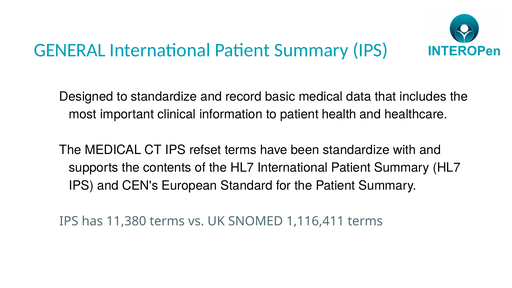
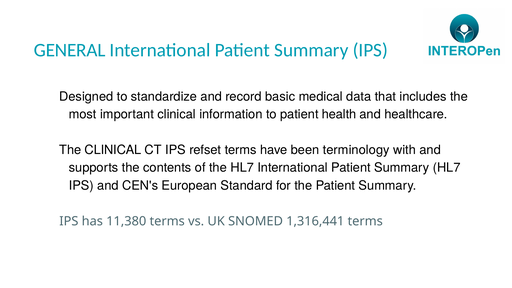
The MEDICAL: MEDICAL -> CLINICAL
been standardize: standardize -> terminology
1,116,411: 1,116,411 -> 1,316,441
